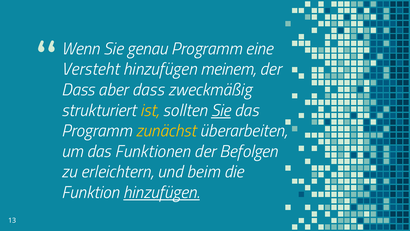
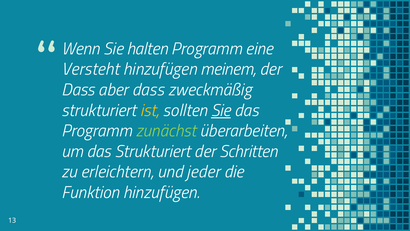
genau: genau -> halten
zunächst colour: yellow -> light green
das Funktionen: Funktionen -> Strukturiert
Befolgen: Befolgen -> Schritten
beim: beim -> jeder
hinzufügen at (161, 192) underline: present -> none
